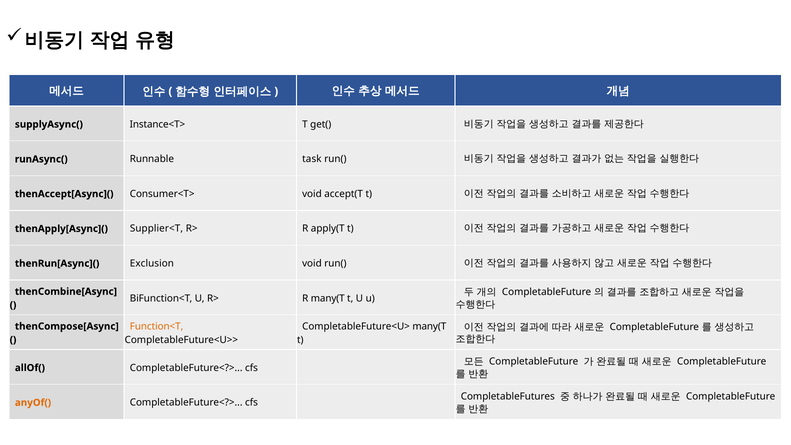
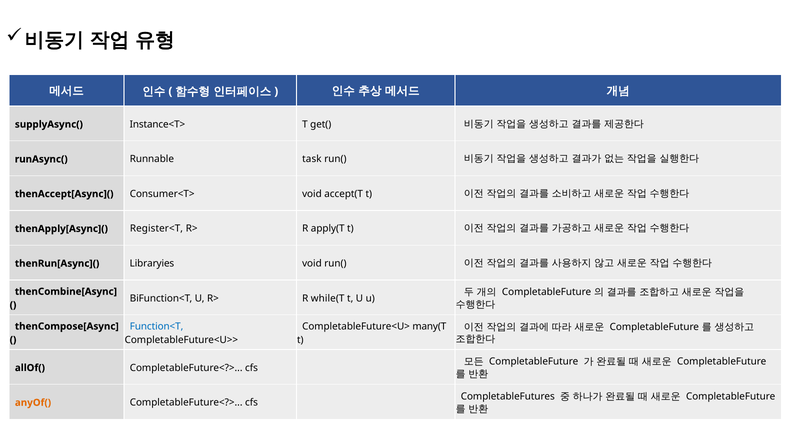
Supplier<T: Supplier<T -> Register<T
Exclusion: Exclusion -> Libraryies
R many(T: many(T -> while(T
Function<T colour: orange -> blue
